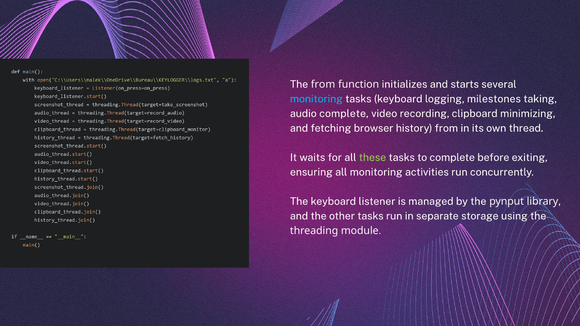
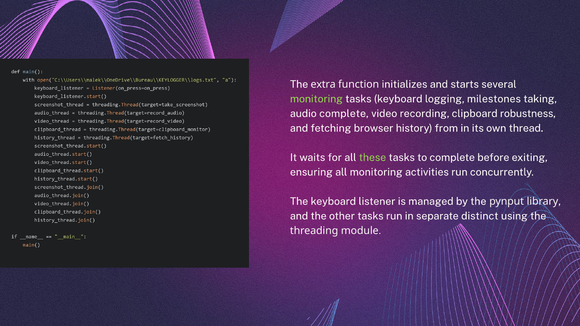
The from: from -> extra
monitoring at (316, 99) colour: light blue -> light green
minimizing: minimizing -> robustness
storage: storage -> distinct
